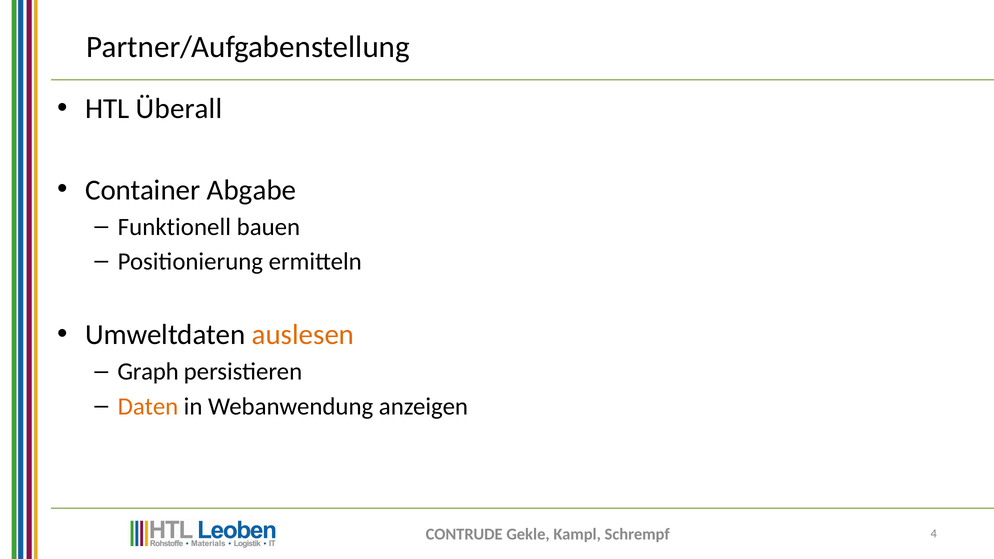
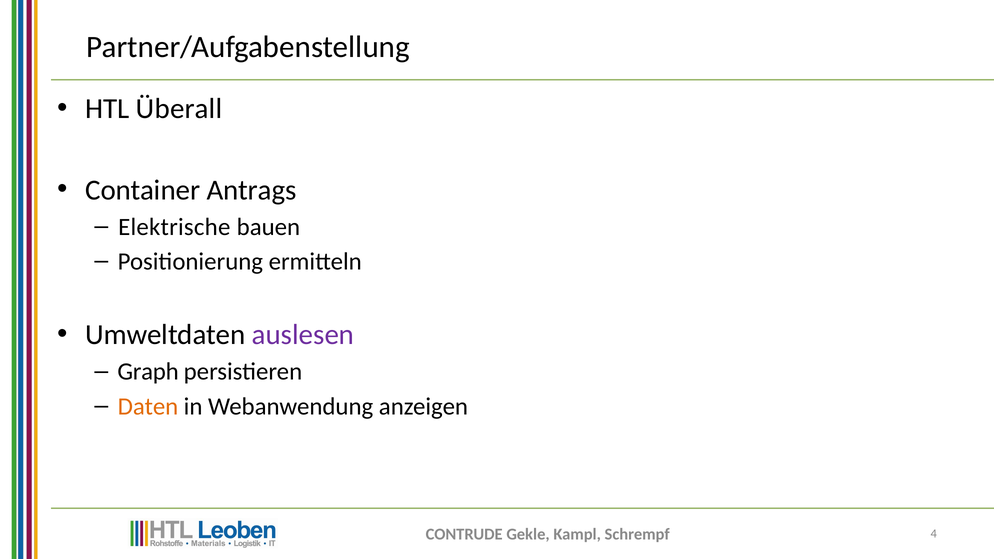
Abgabe: Abgabe -> Antrags
Funktionell: Funktionell -> Elektrische
auslesen colour: orange -> purple
